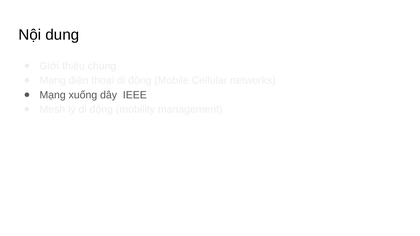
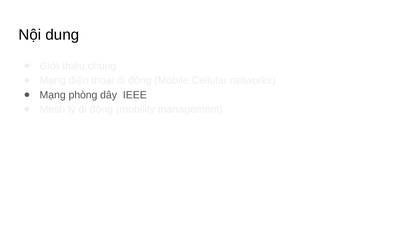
xuống: xuống -> phòng
